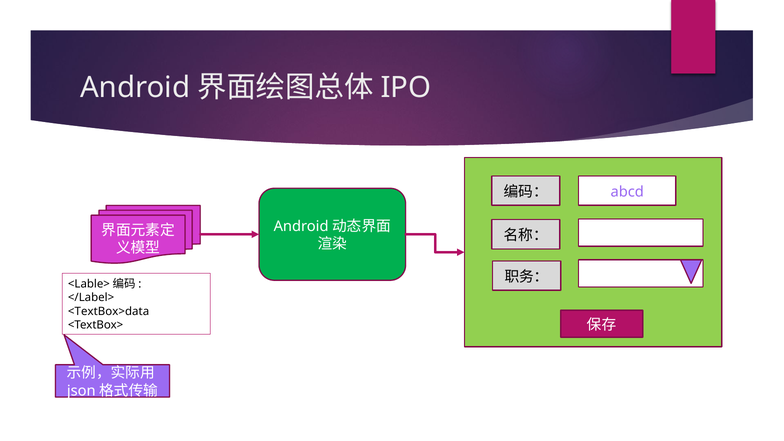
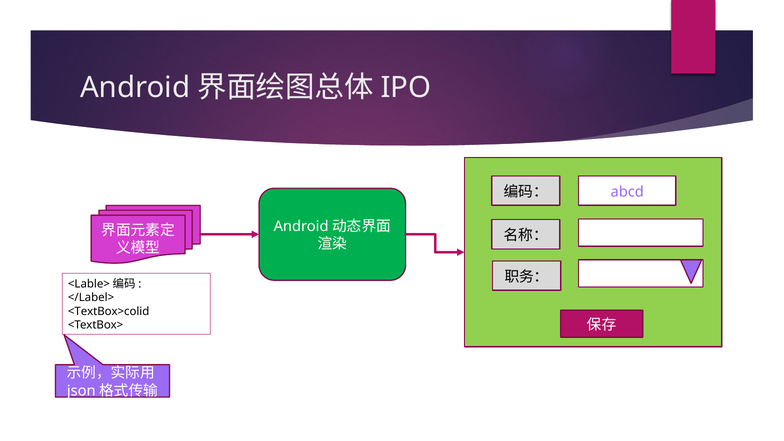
<TextBox>data: <TextBox>data -> <TextBox>colid
